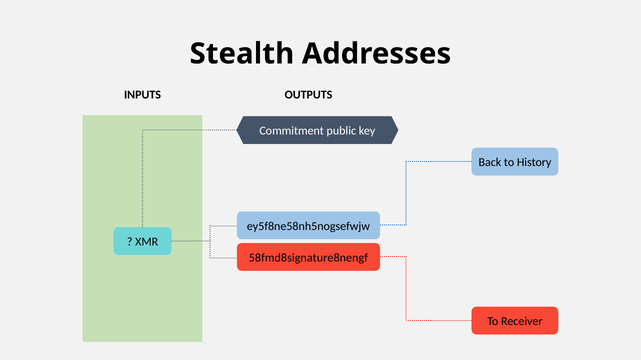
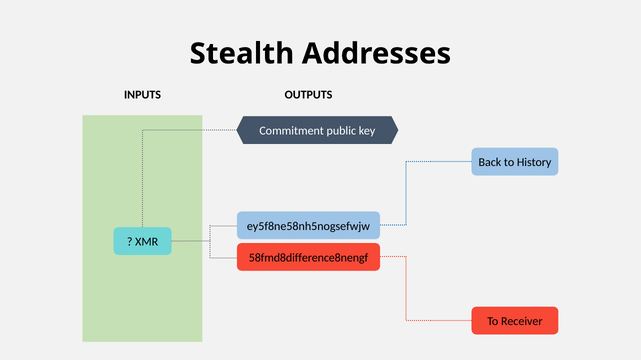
58fmd8signature8nengf: 58fmd8signature8nengf -> 58fmd8difference8nengf
